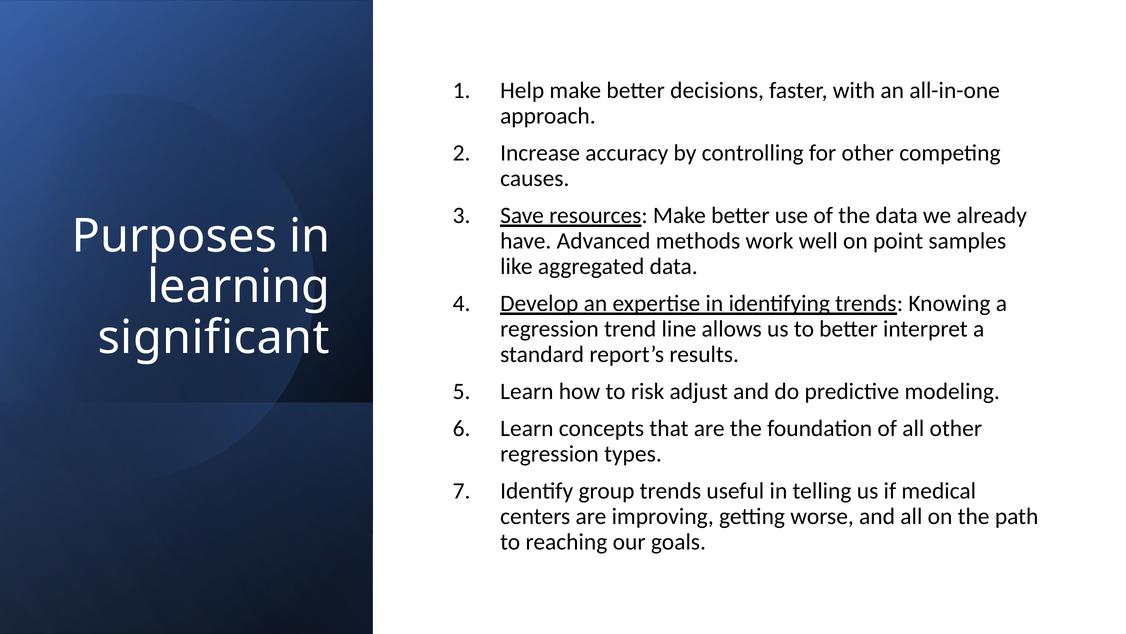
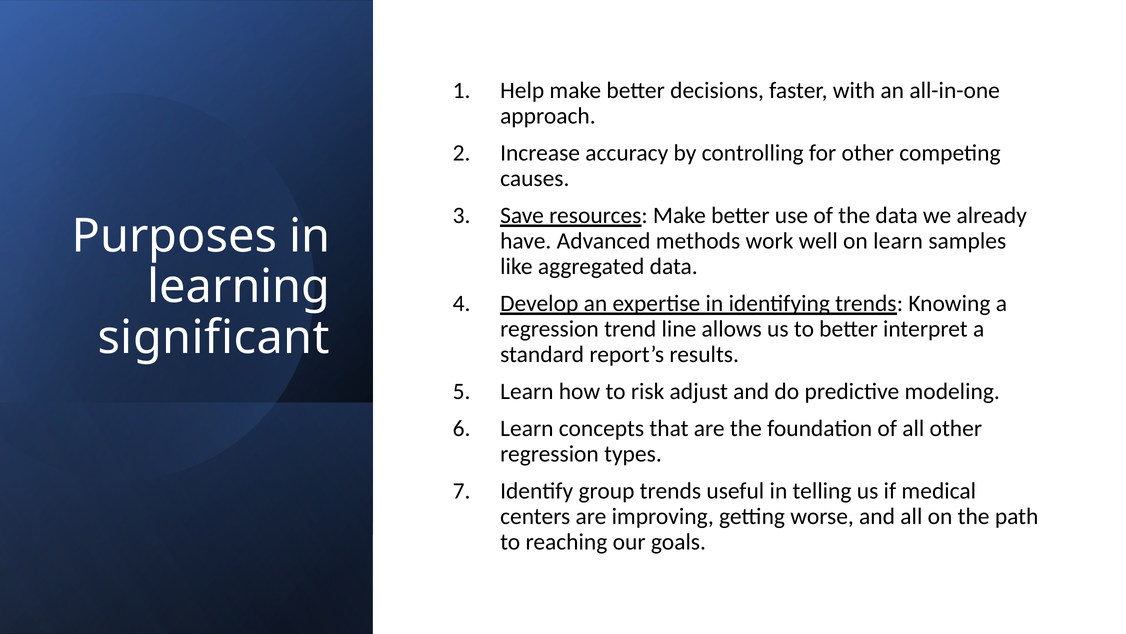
on point: point -> learn
